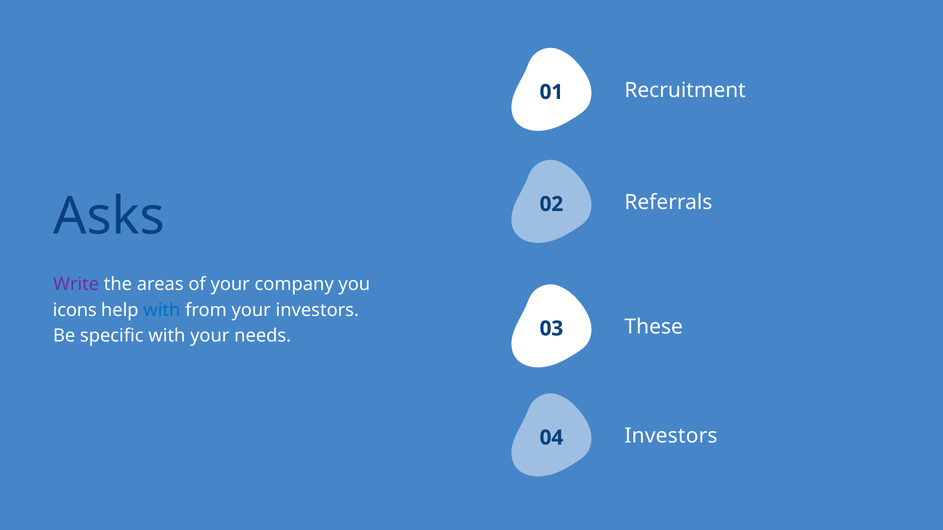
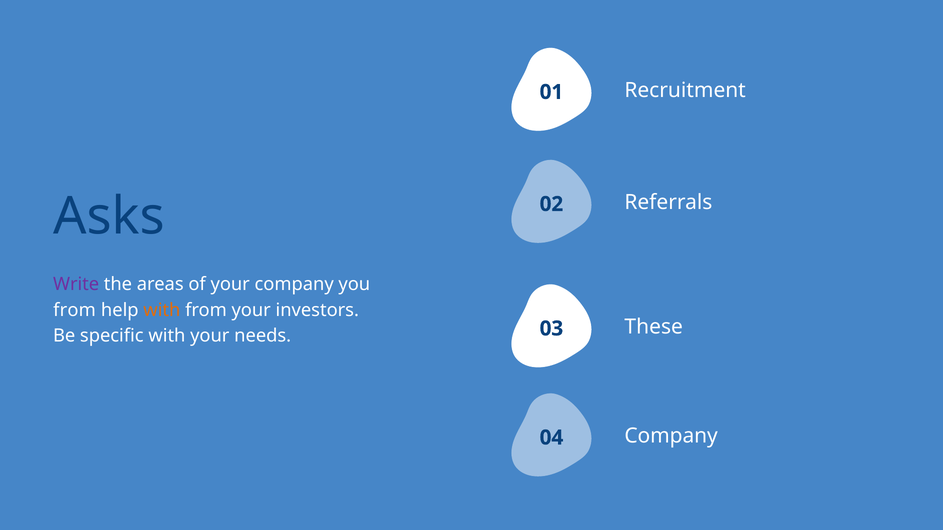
icons at (75, 310): icons -> from
with at (162, 310) colour: blue -> orange
Investors at (671, 436): Investors -> Company
